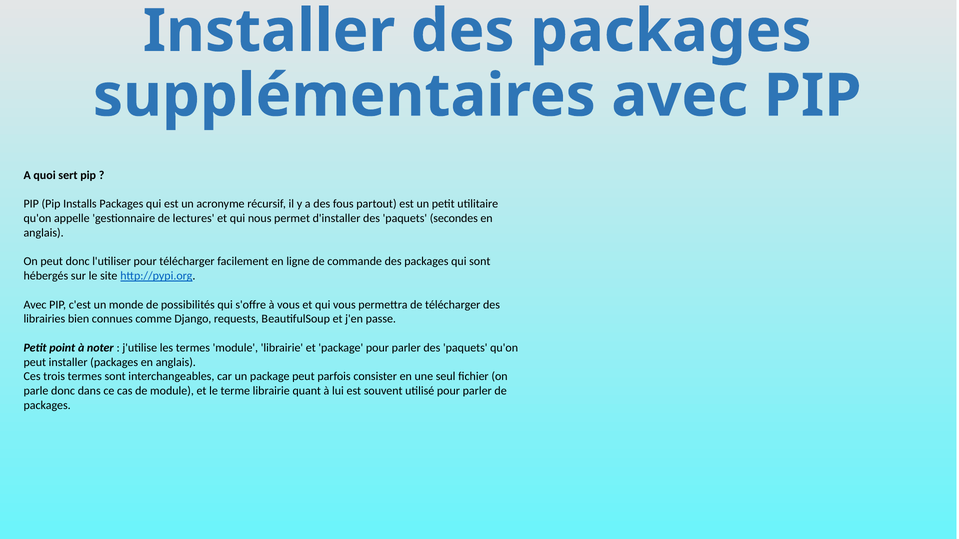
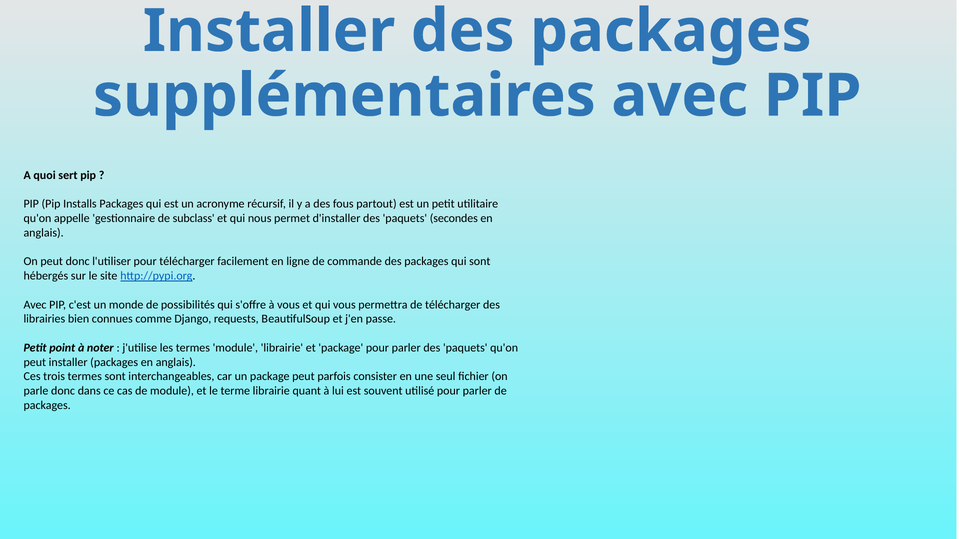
lectures: lectures -> subclass
